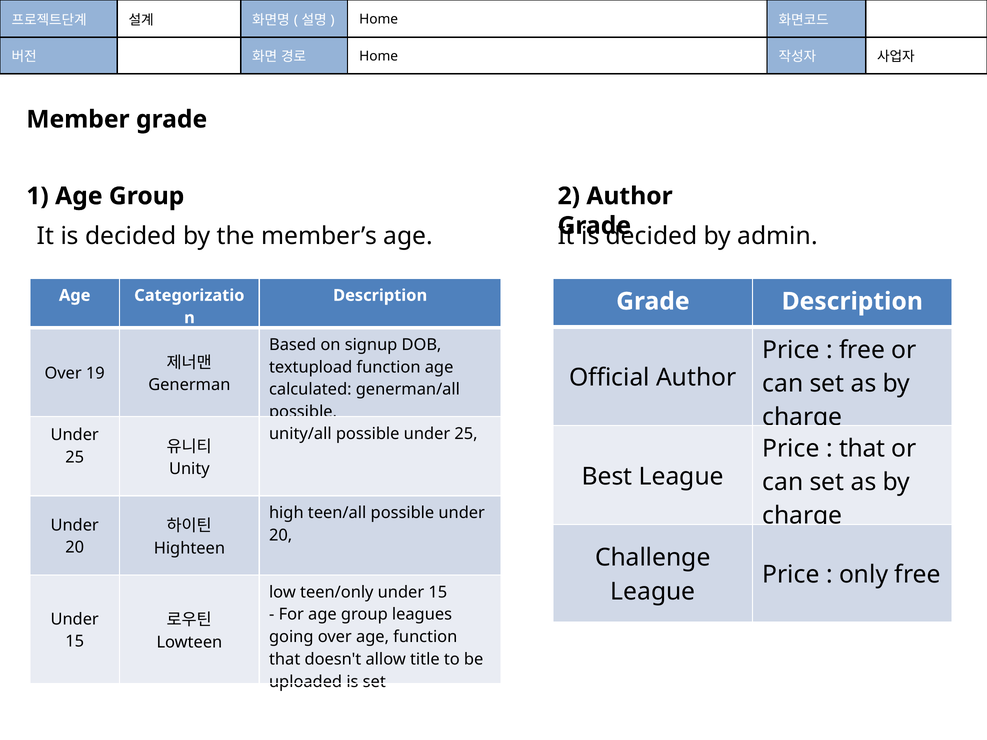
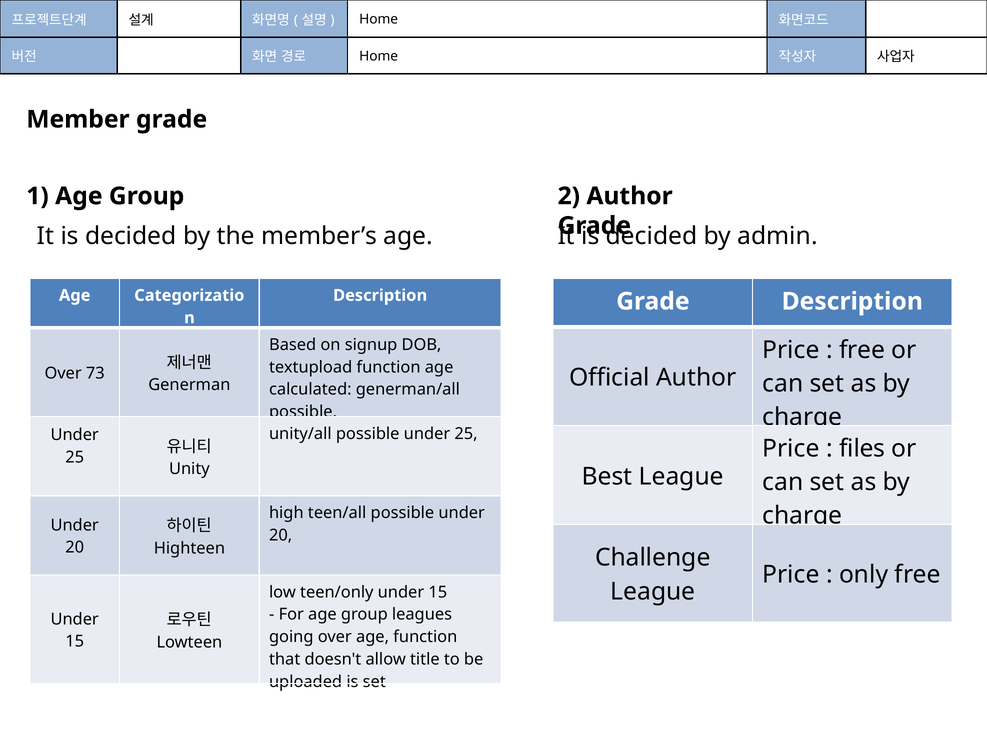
19: 19 -> 73
that at (862, 449): that -> files
